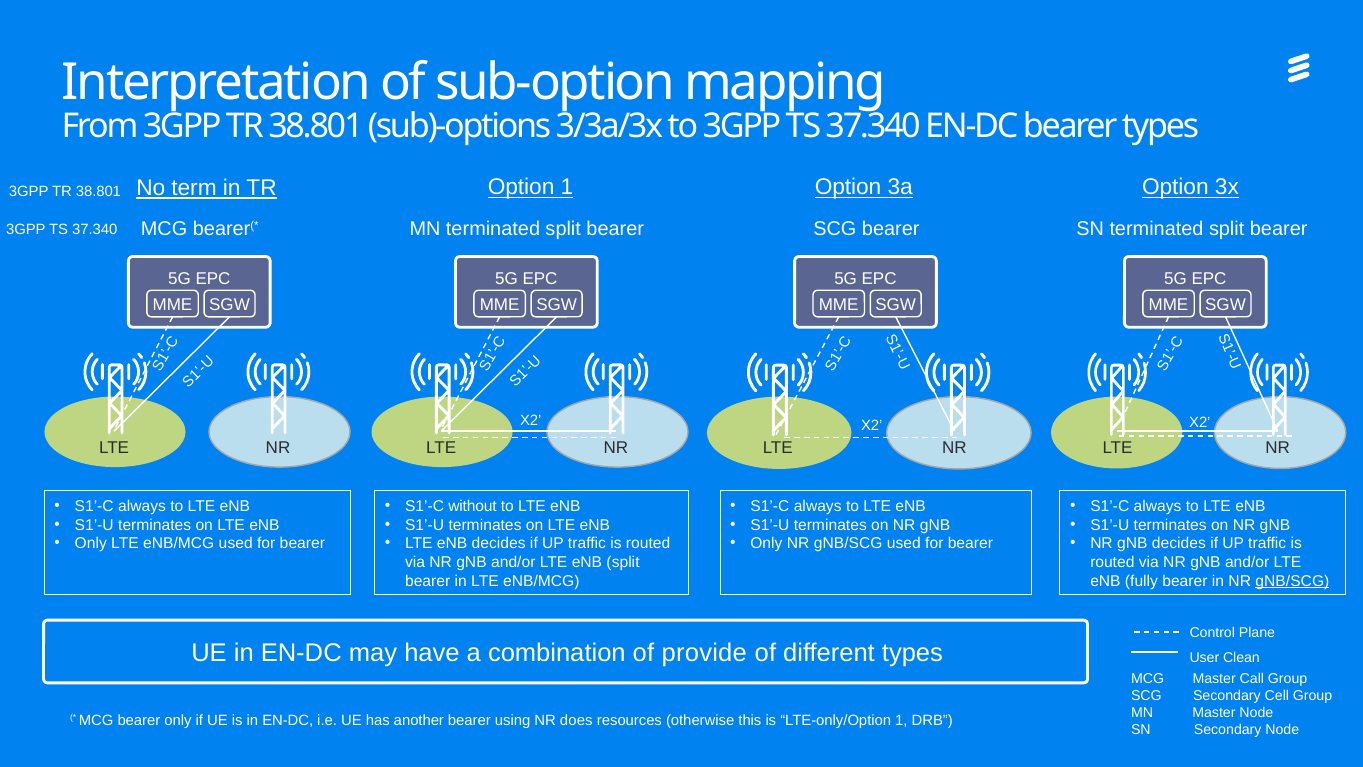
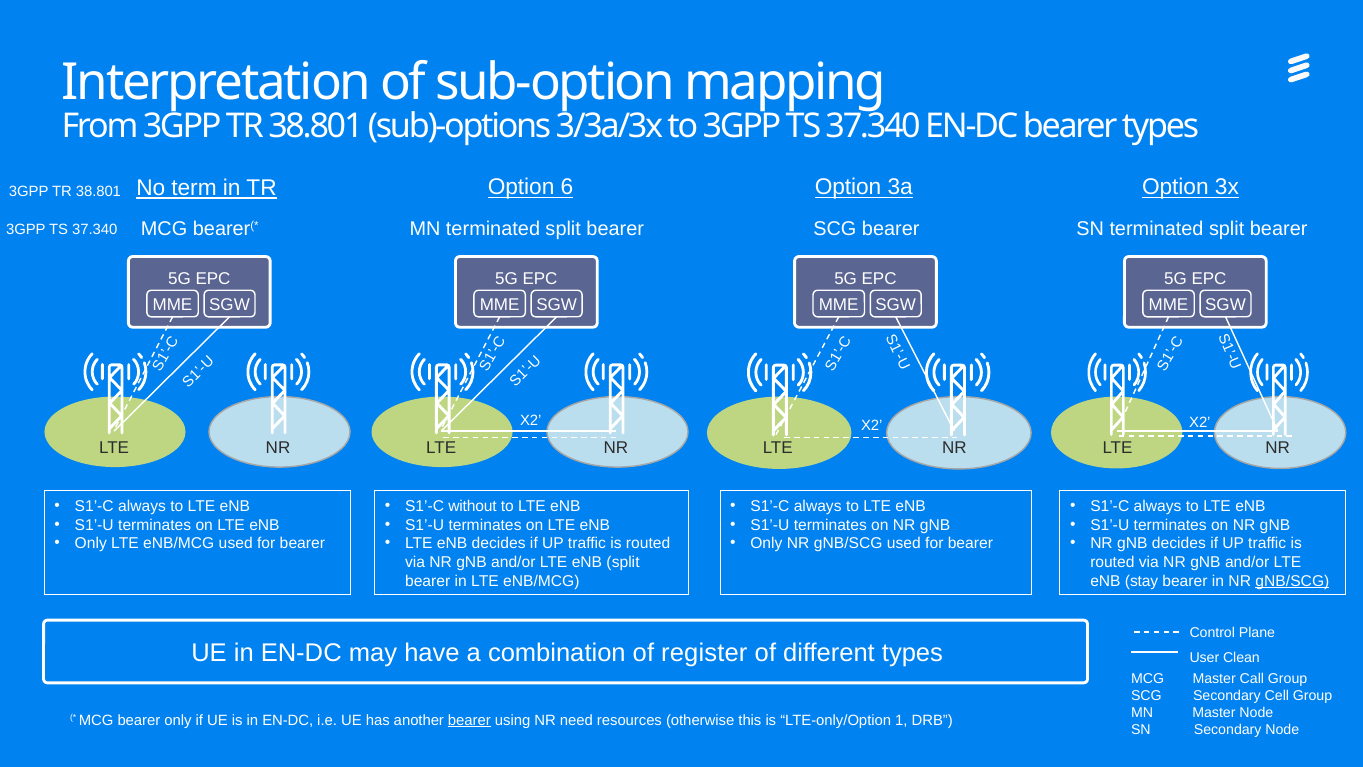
Option 1: 1 -> 6
fully: fully -> stay
provide: provide -> register
bearer at (469, 720) underline: none -> present
does: does -> need
